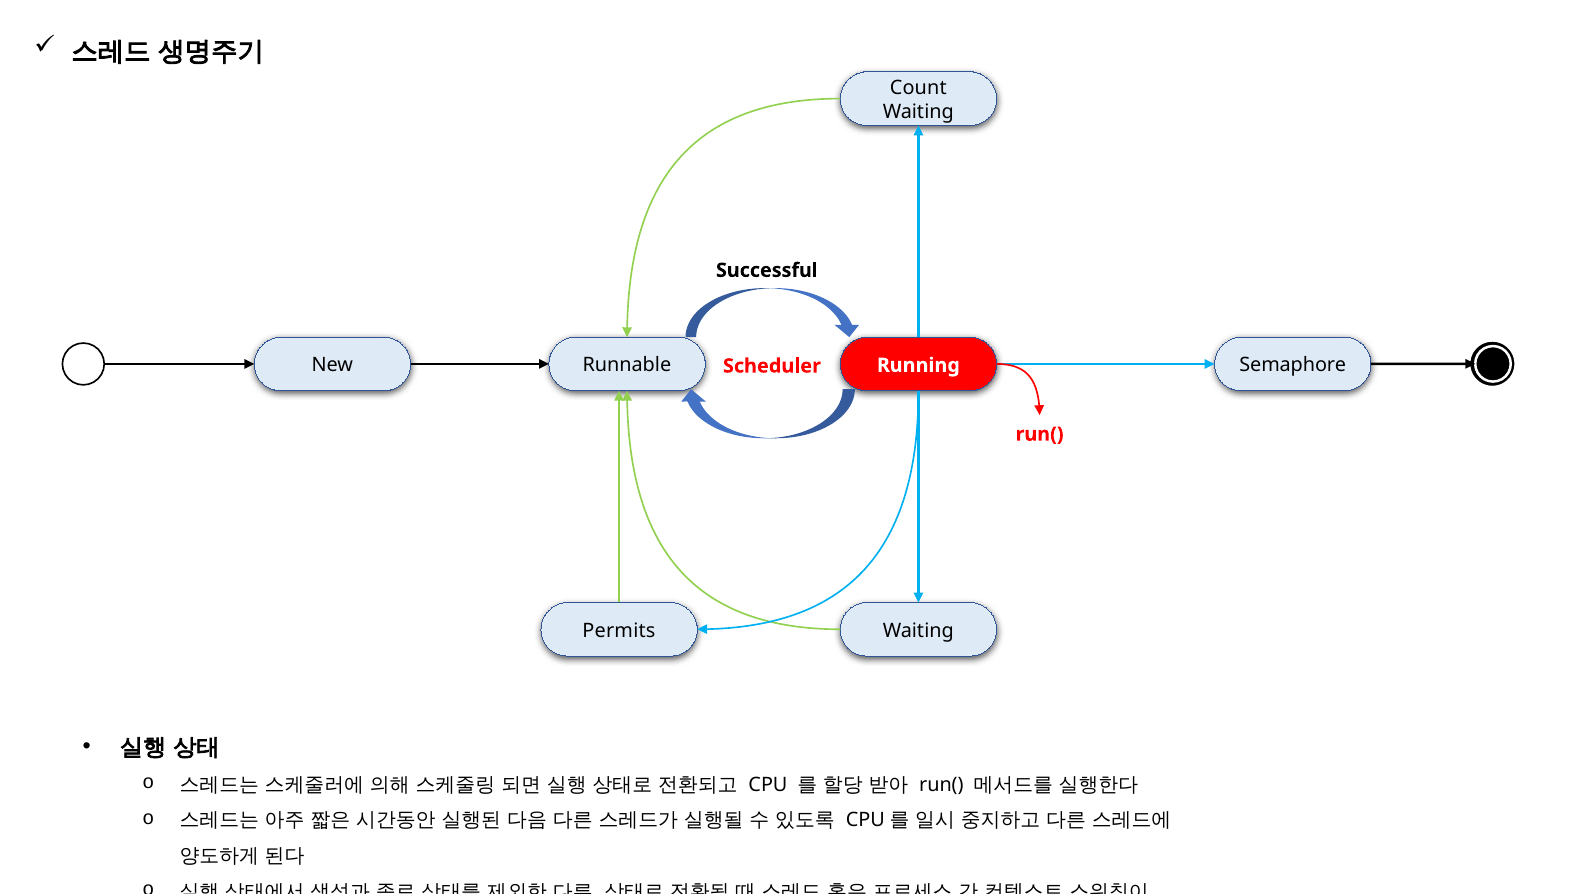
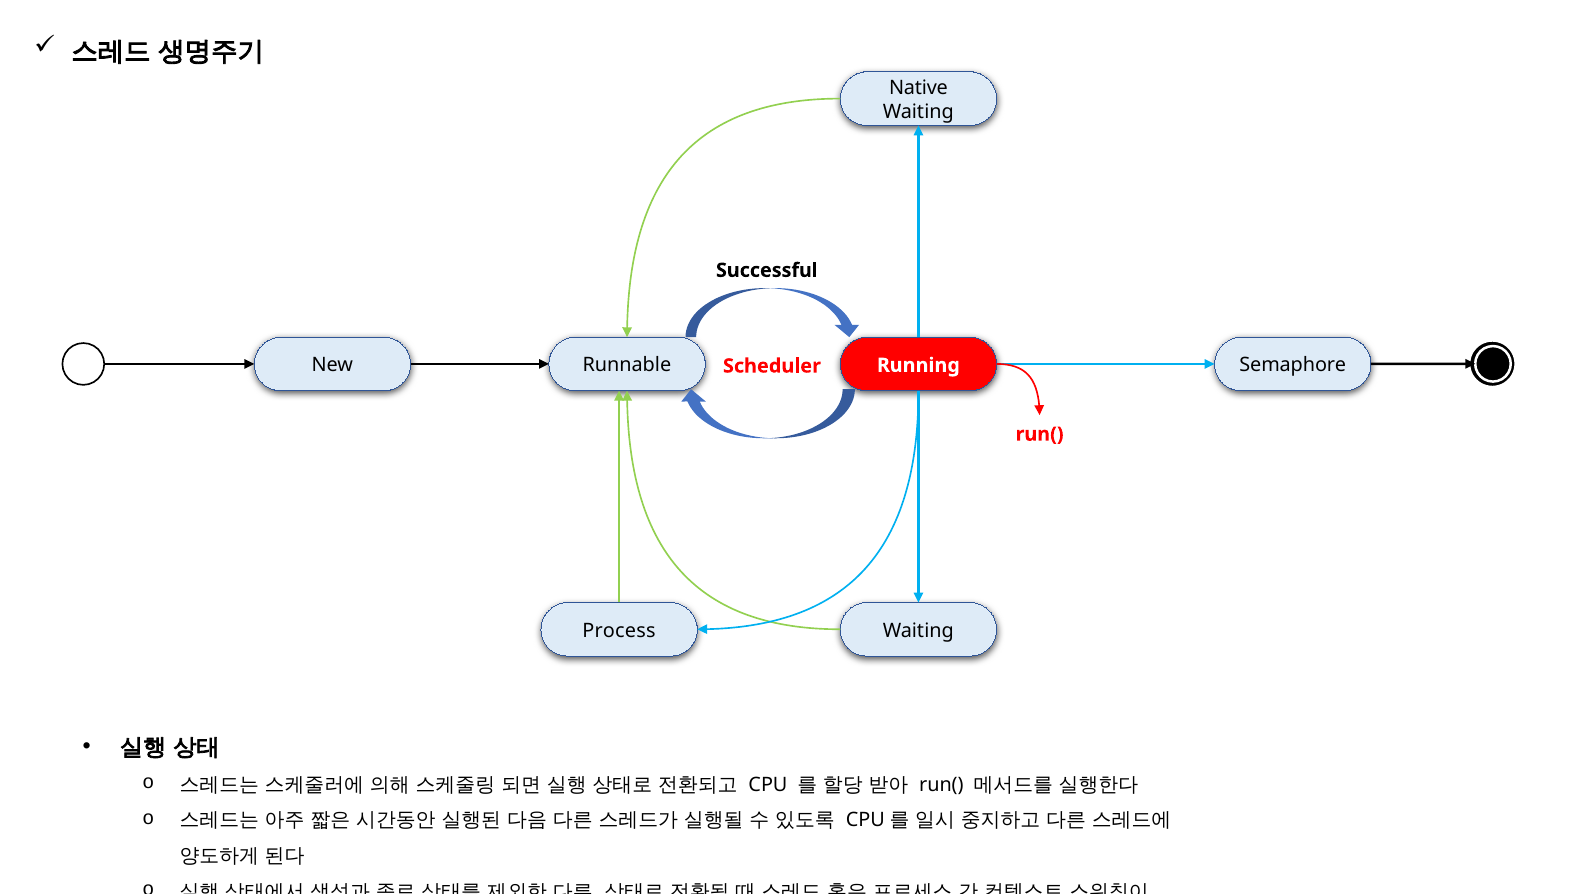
Count: Count -> Native
Permits: Permits -> Process
